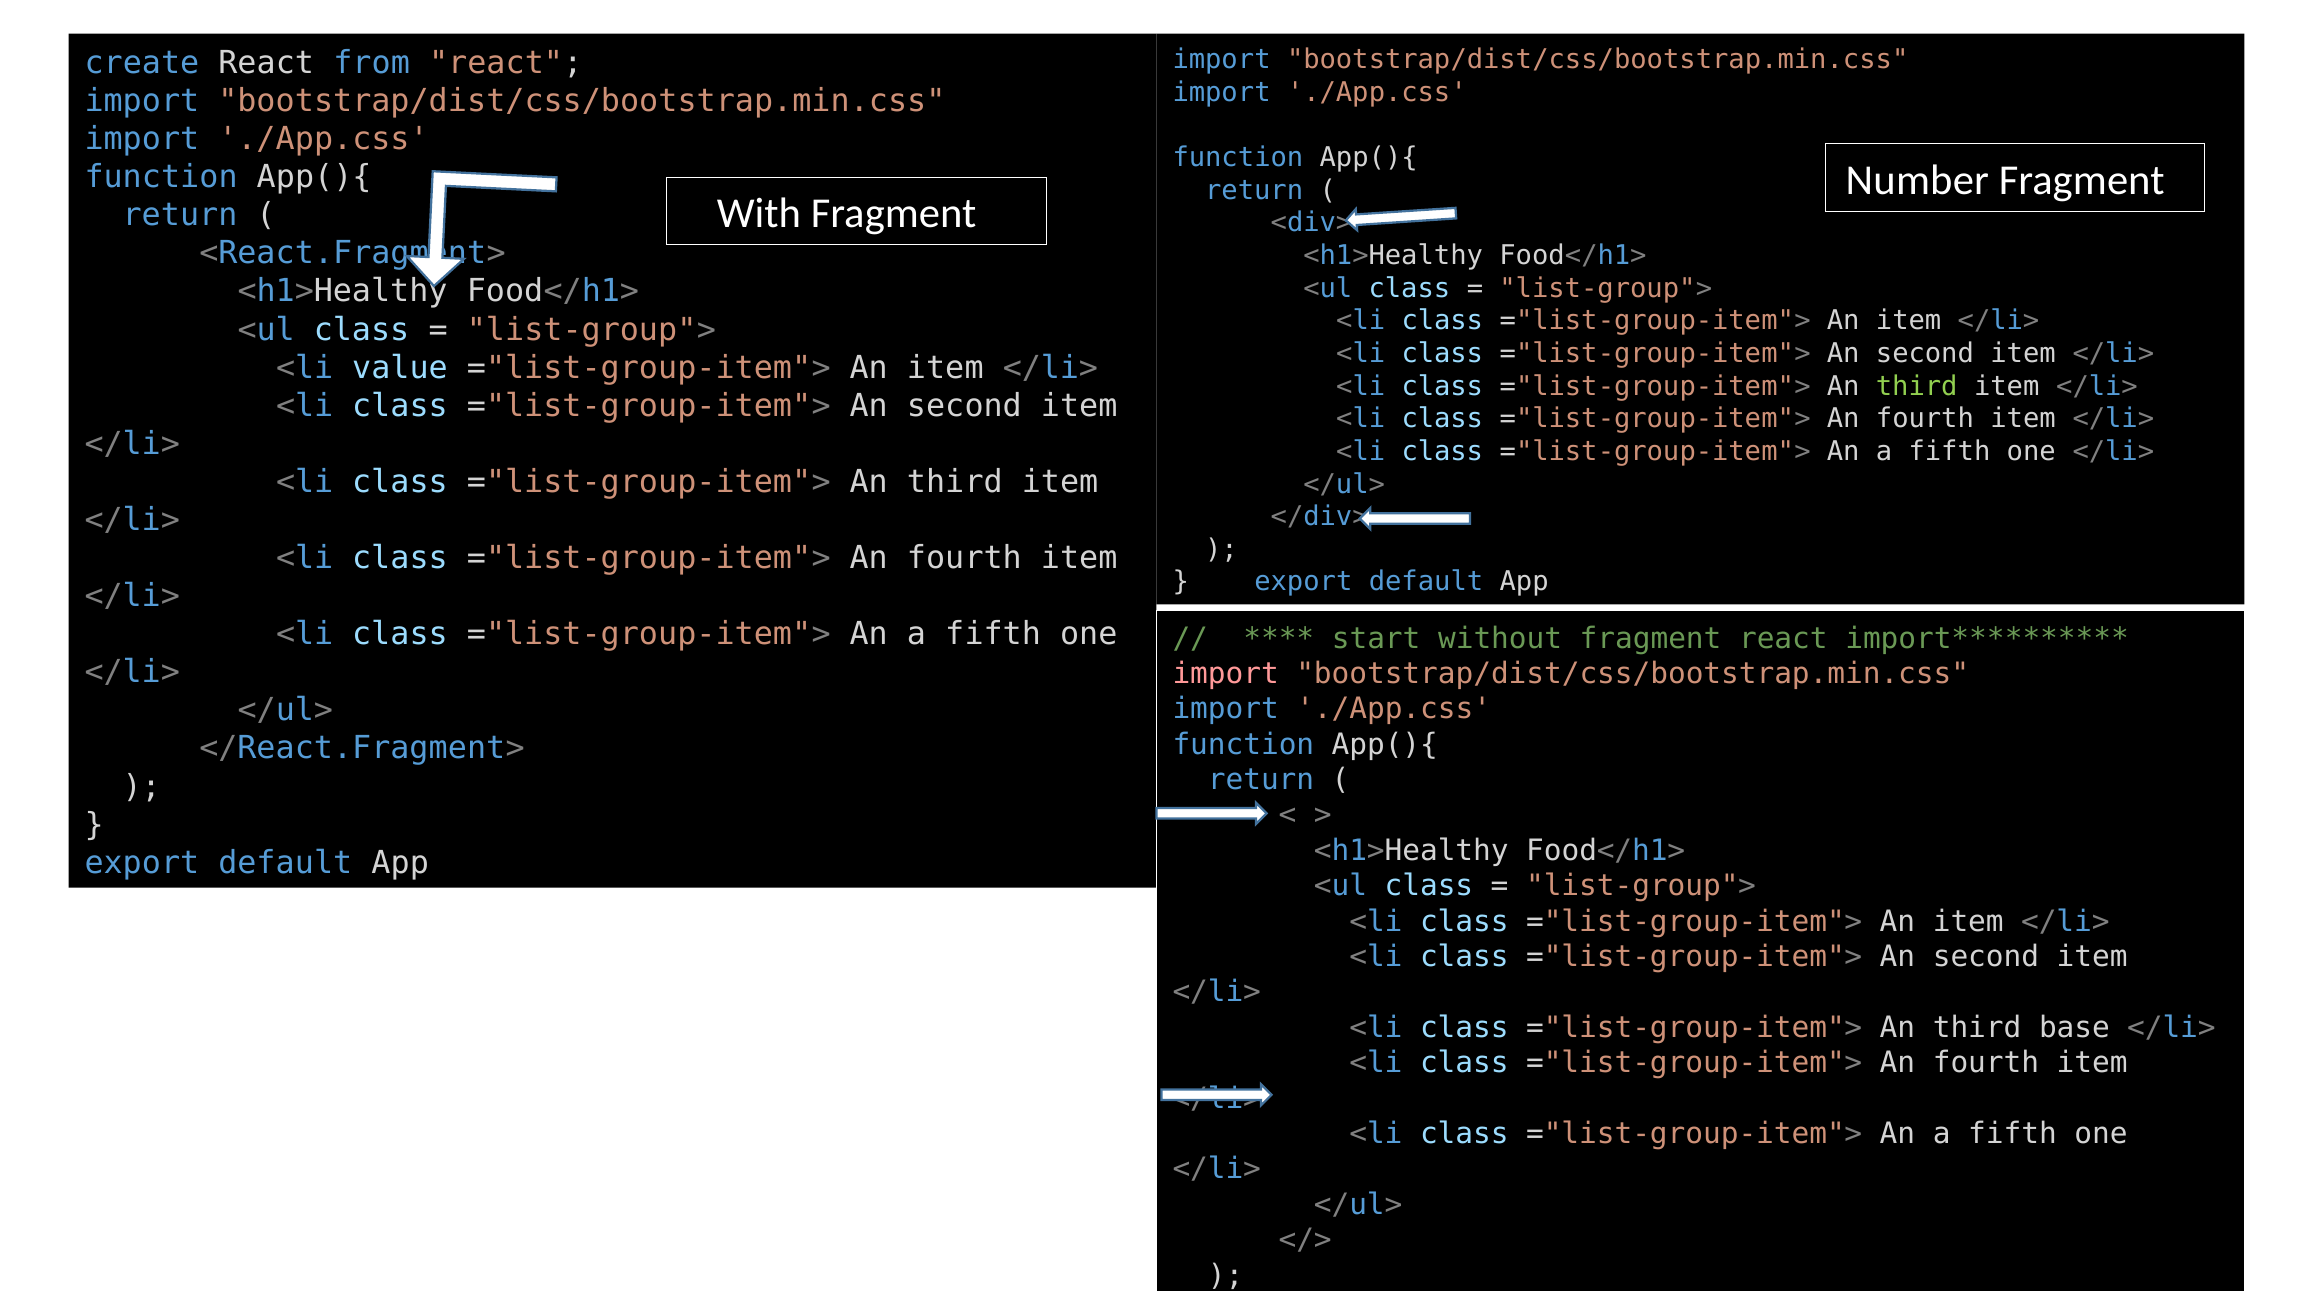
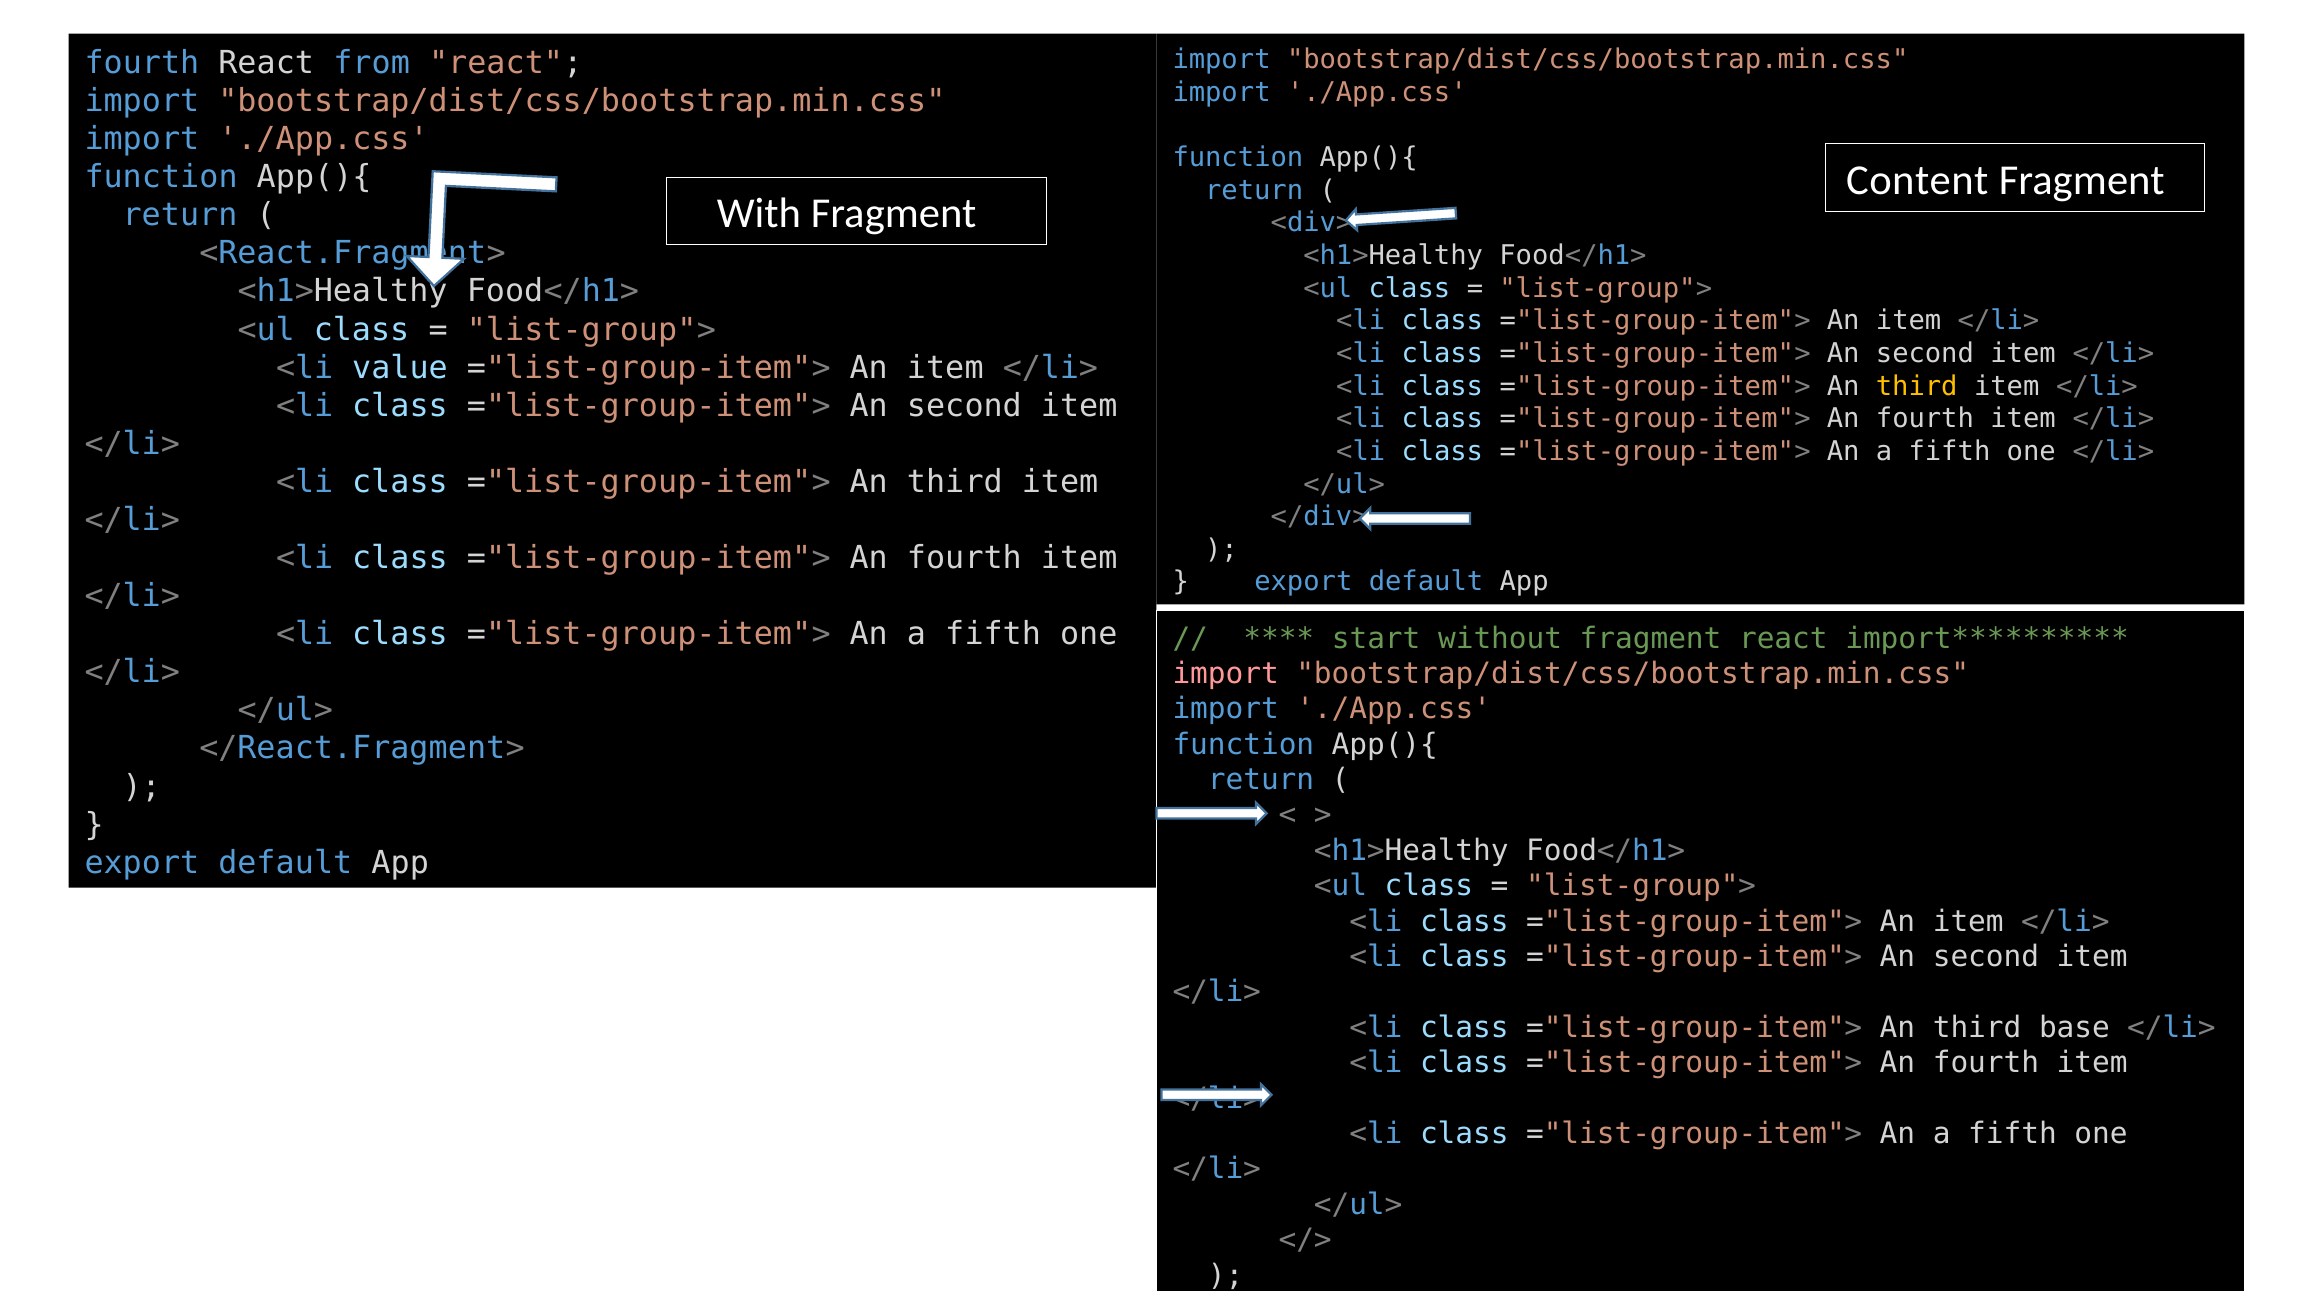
create at (142, 63): create -> fourth
Number: Number -> Content
third at (1917, 386) colour: light green -> yellow
